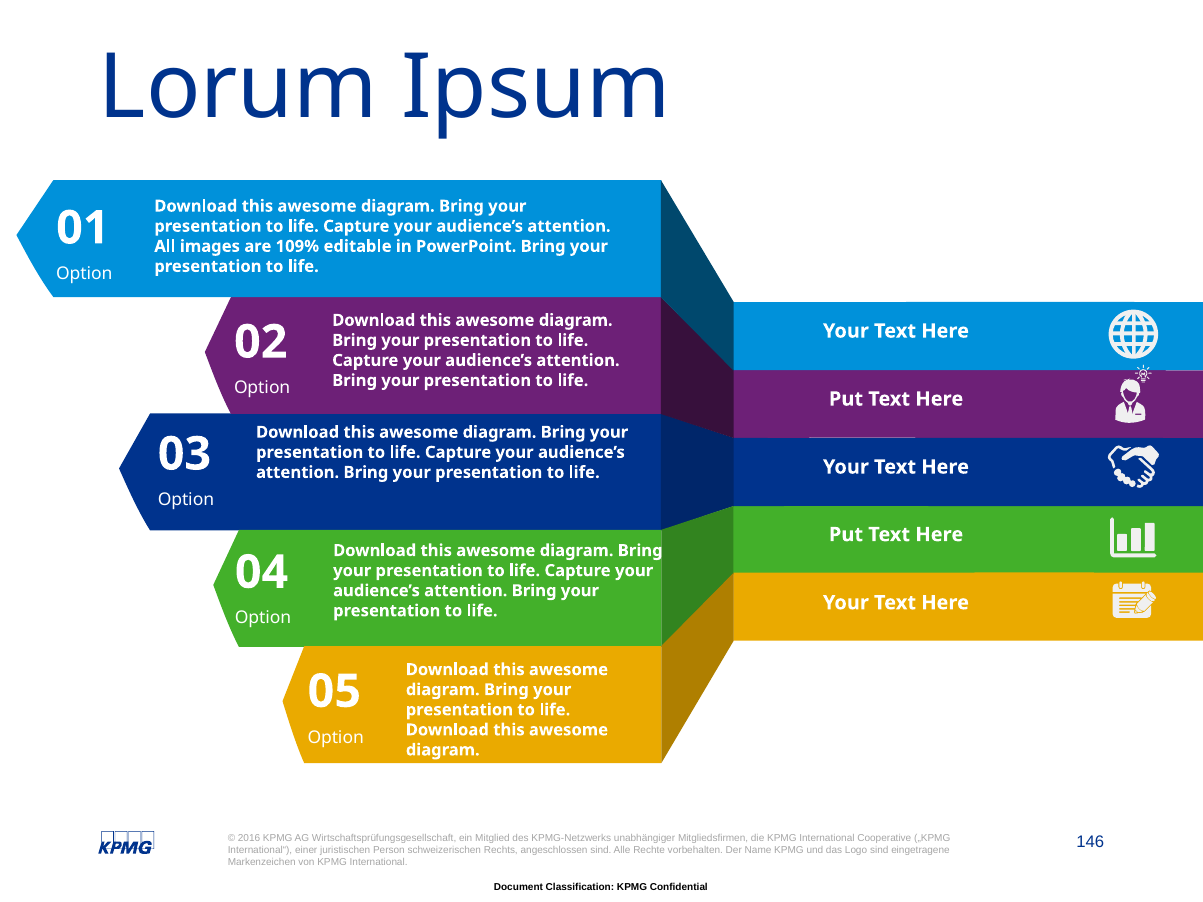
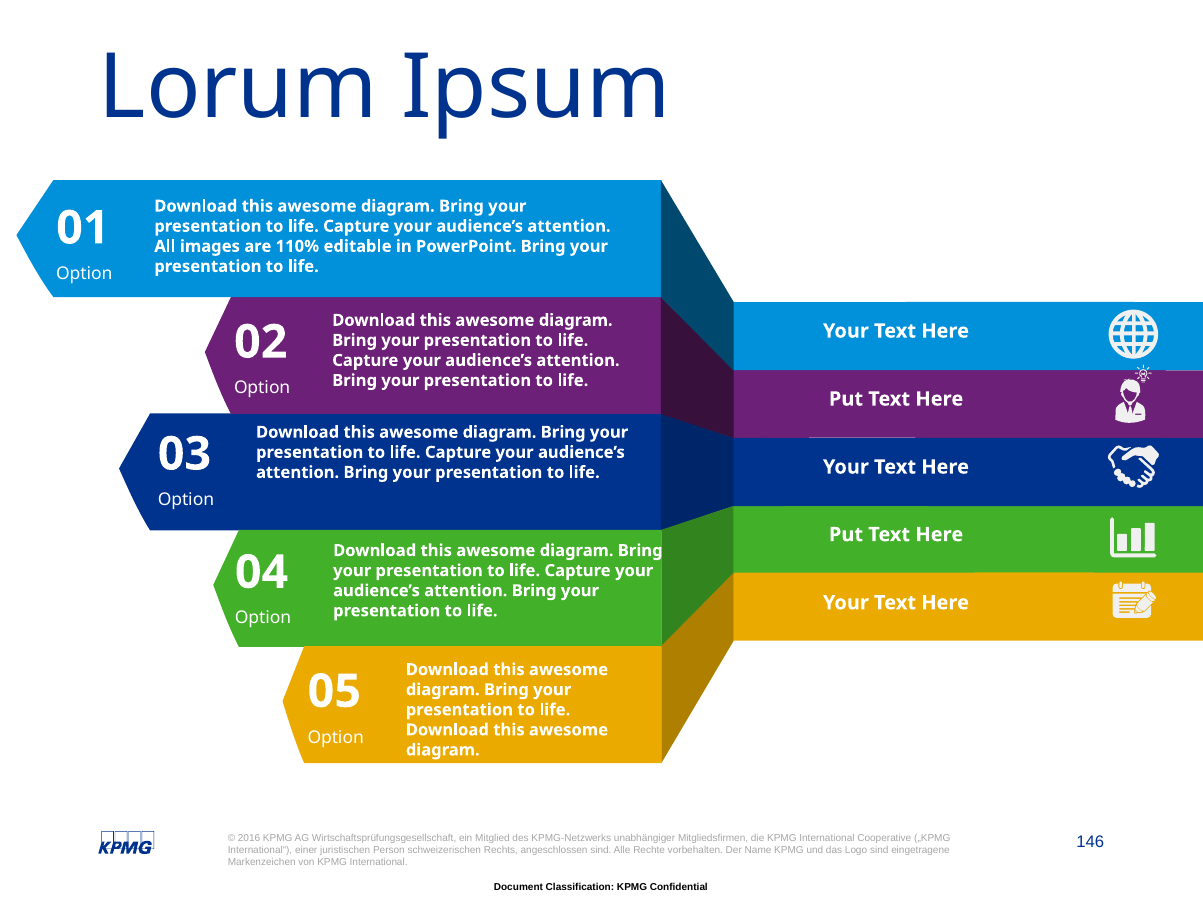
109%: 109% -> 110%
